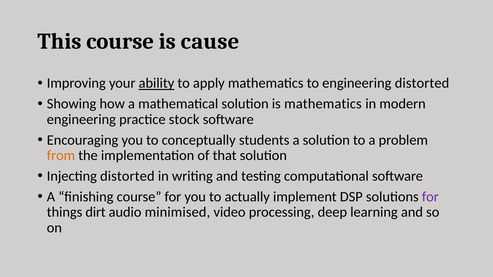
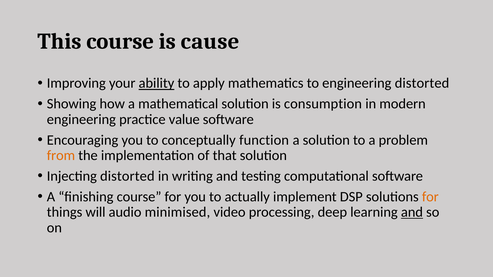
is mathematics: mathematics -> consumption
stock: stock -> value
students: students -> function
for at (430, 197) colour: purple -> orange
dirt: dirt -> will
and at (412, 212) underline: none -> present
